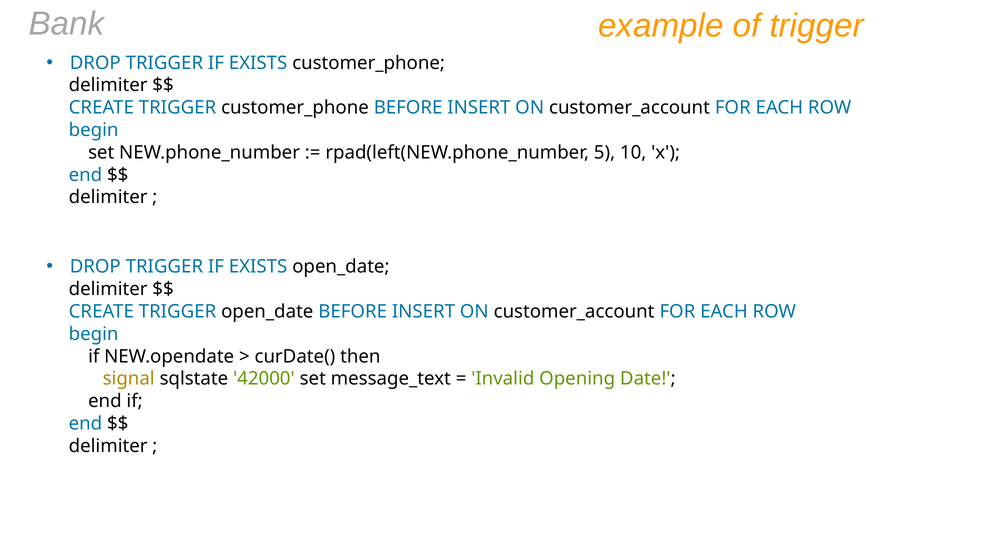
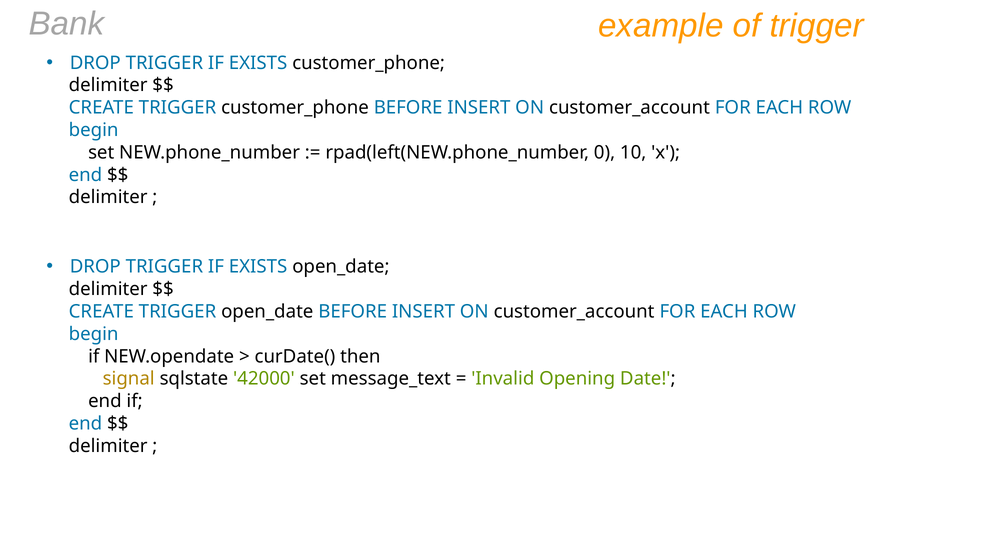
5: 5 -> 0
